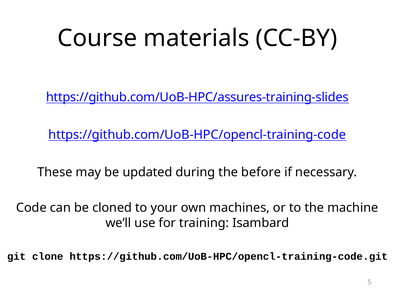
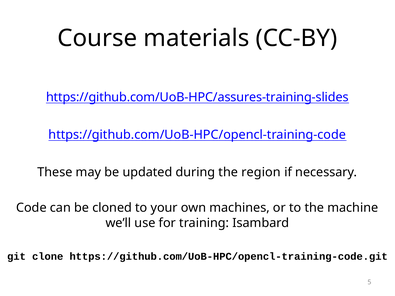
before: before -> region
